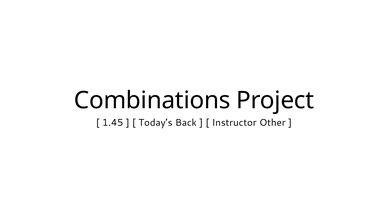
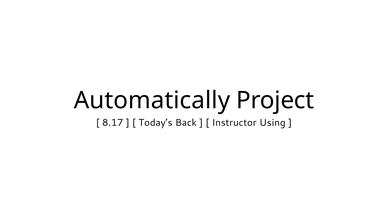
Combinations: Combinations -> Automatically
1.45: 1.45 -> 8.17
Other: Other -> Using
